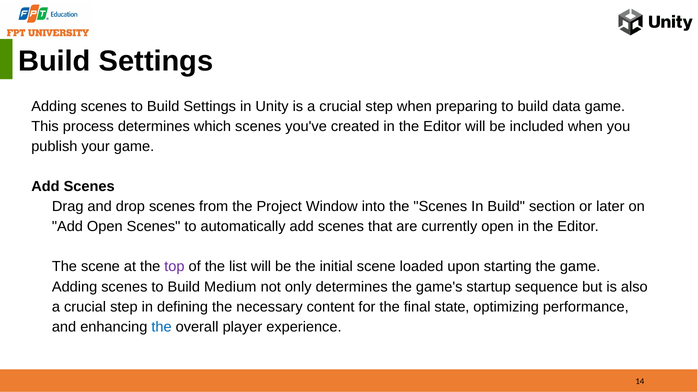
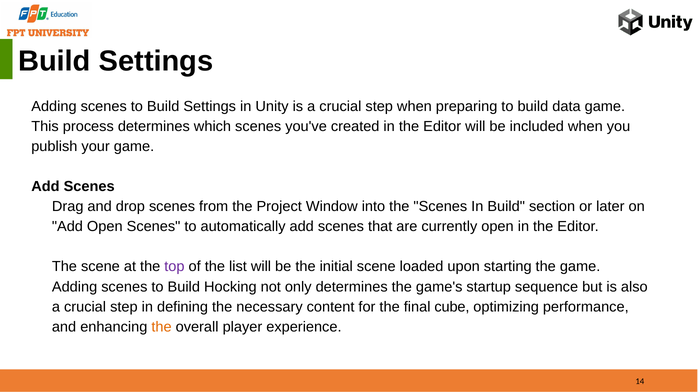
Medium: Medium -> Hocking
state: state -> cube
the at (162, 327) colour: blue -> orange
